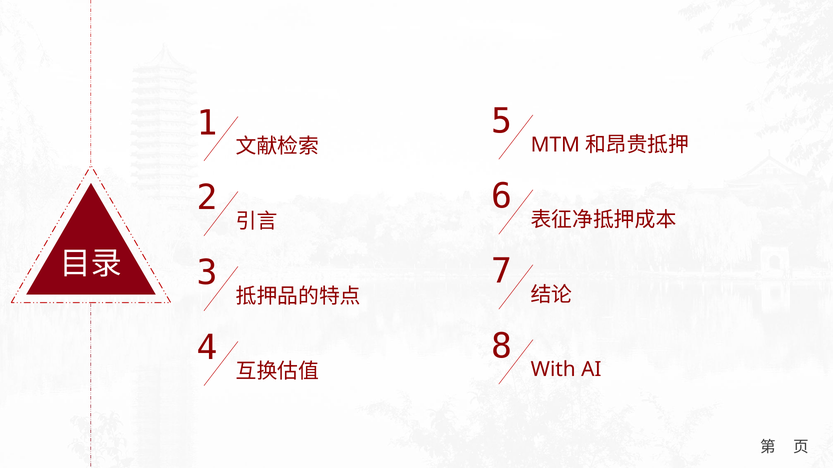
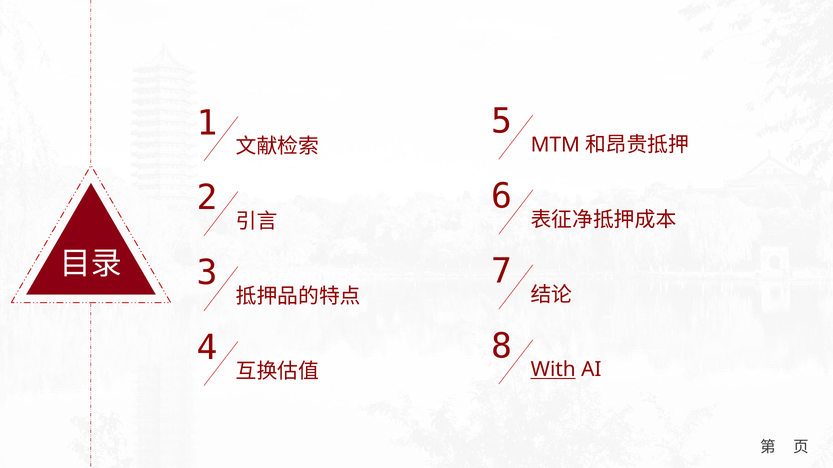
With underline: none -> present
